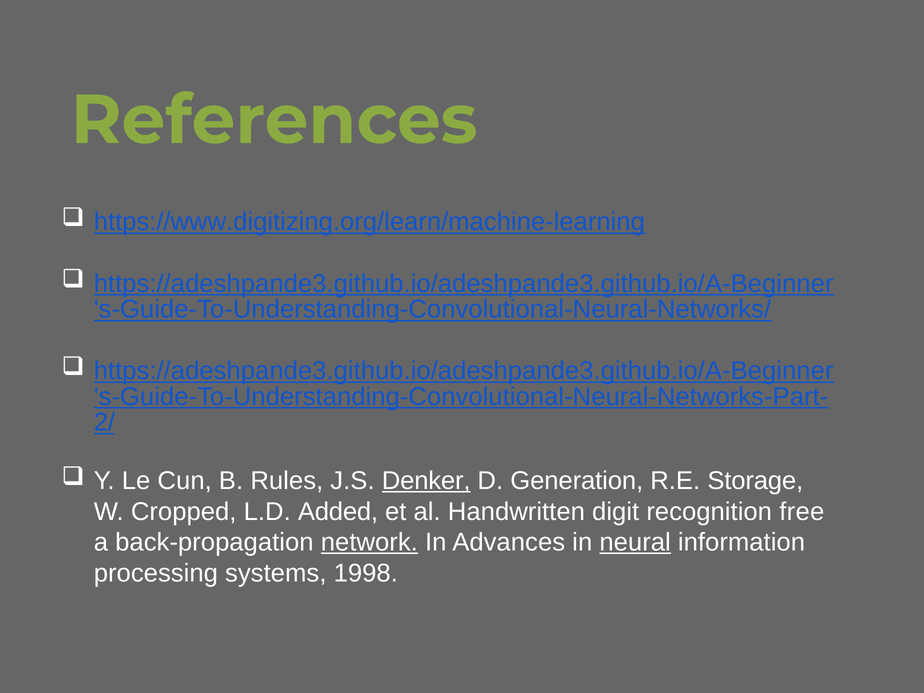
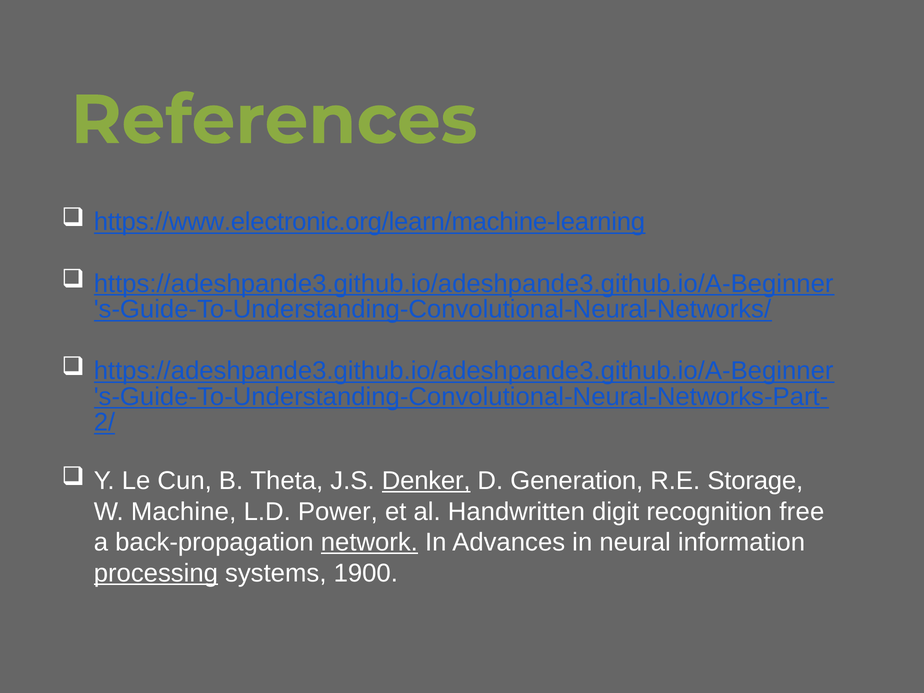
https://www.digitizing.org/learn/machine-learning: https://www.digitizing.org/learn/machine-learning -> https://www.electronic.org/learn/machine-learning
Rules: Rules -> Theta
Cropped: Cropped -> Machine
Added: Added -> Power
neural underline: present -> none
processing underline: none -> present
1998: 1998 -> 1900
